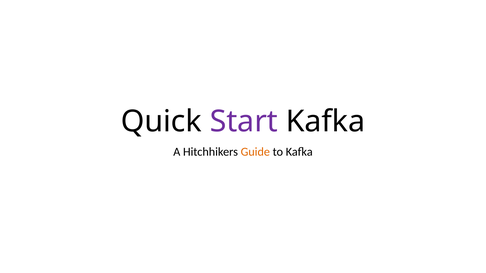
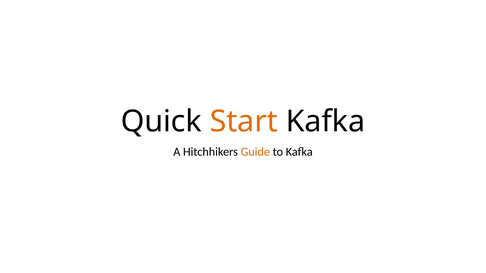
Start colour: purple -> orange
